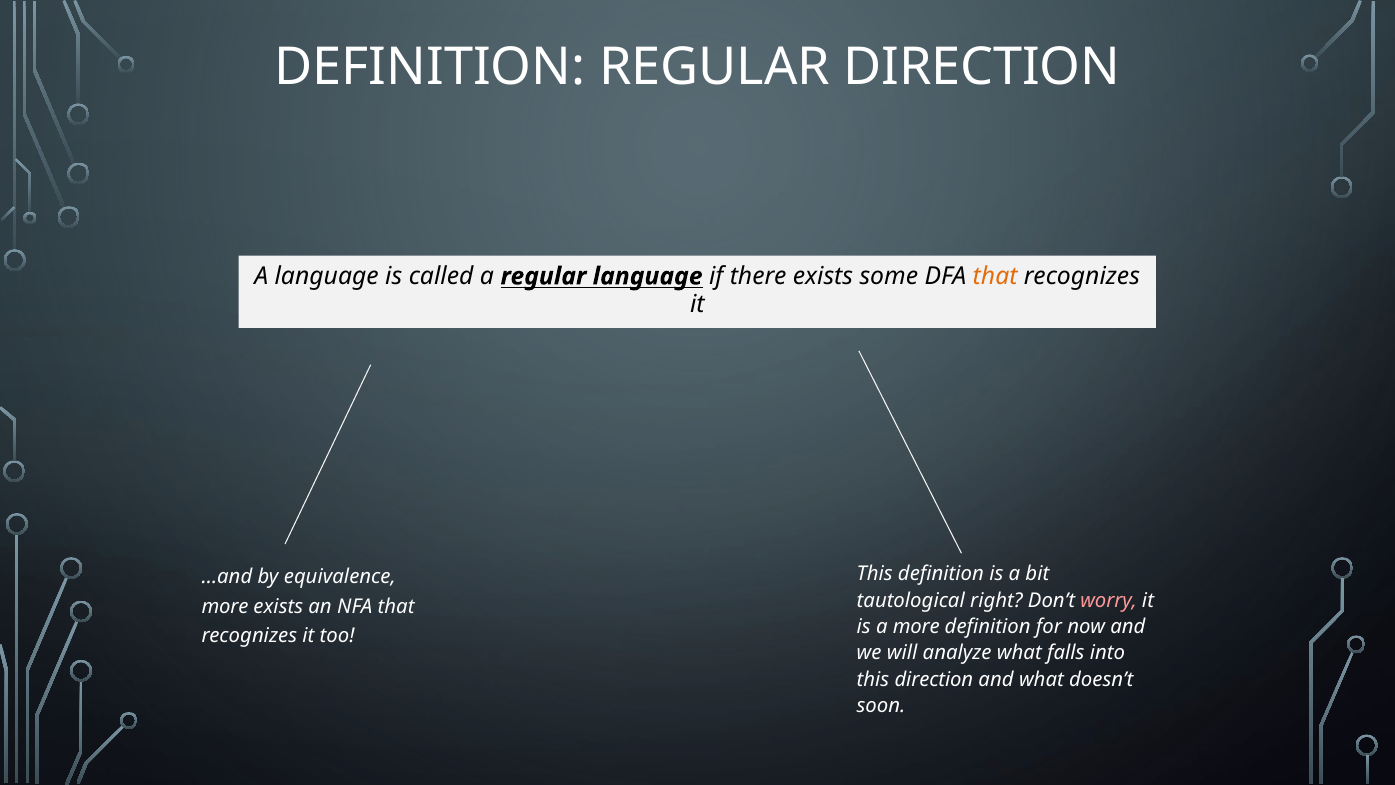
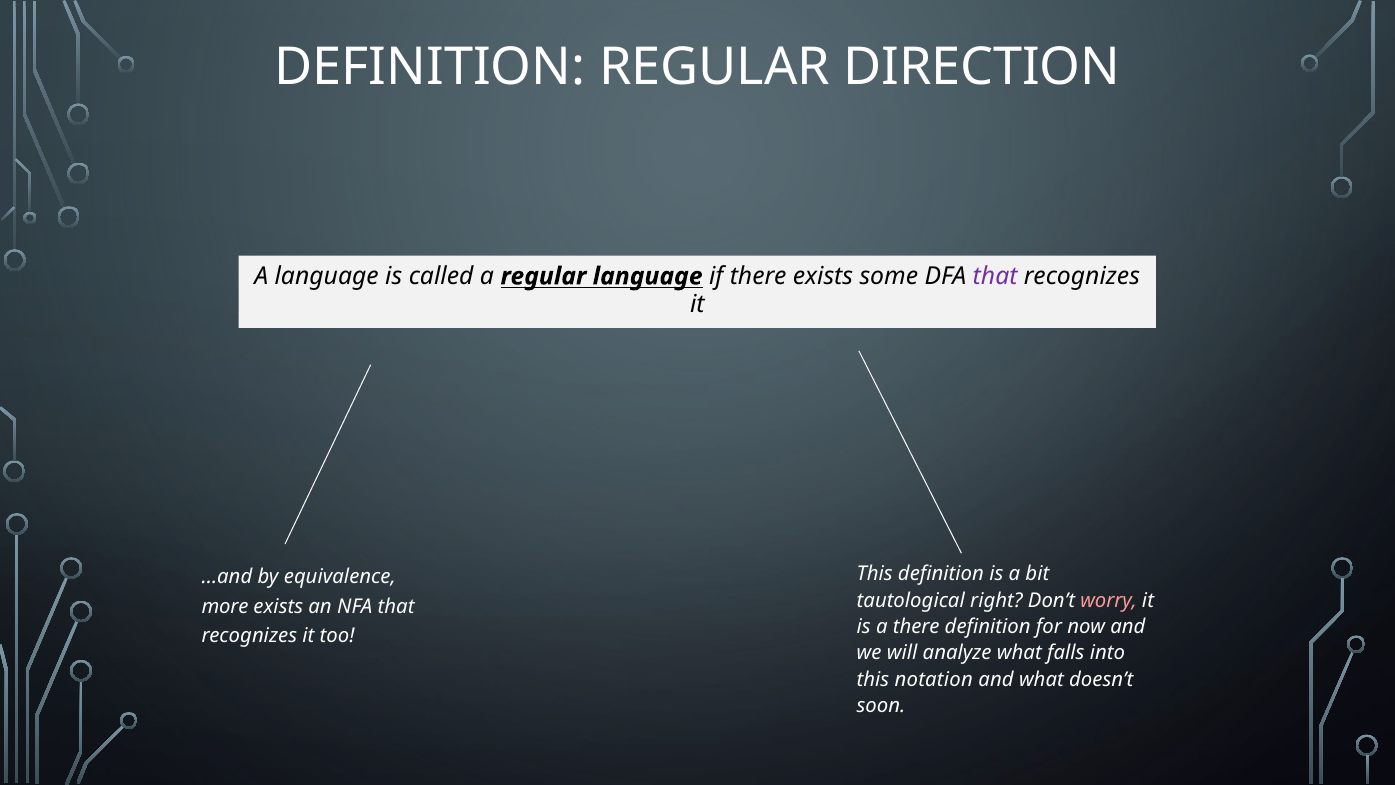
that at (995, 276) colour: orange -> purple
a more: more -> there
this direction: direction -> notation
